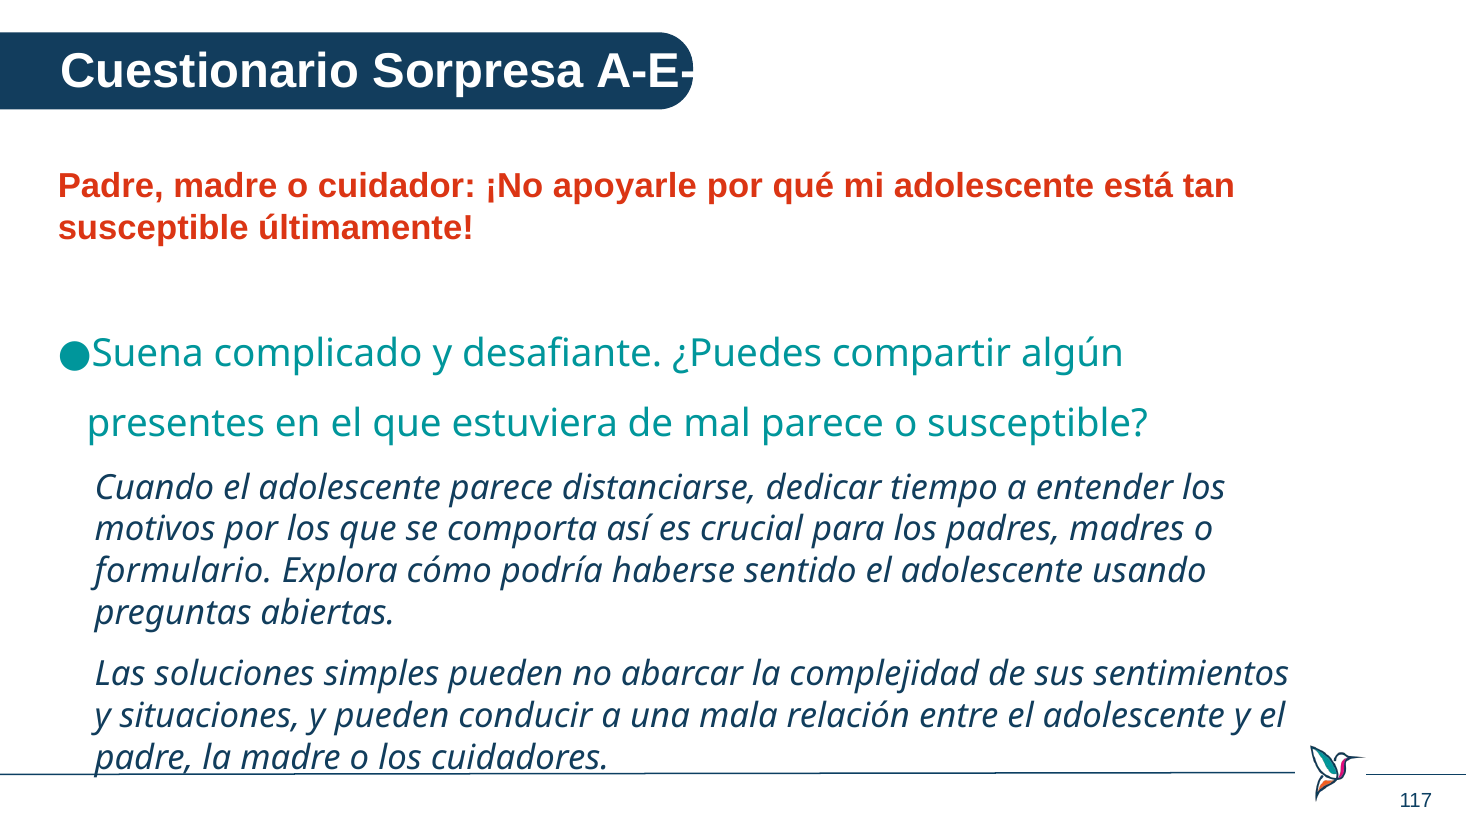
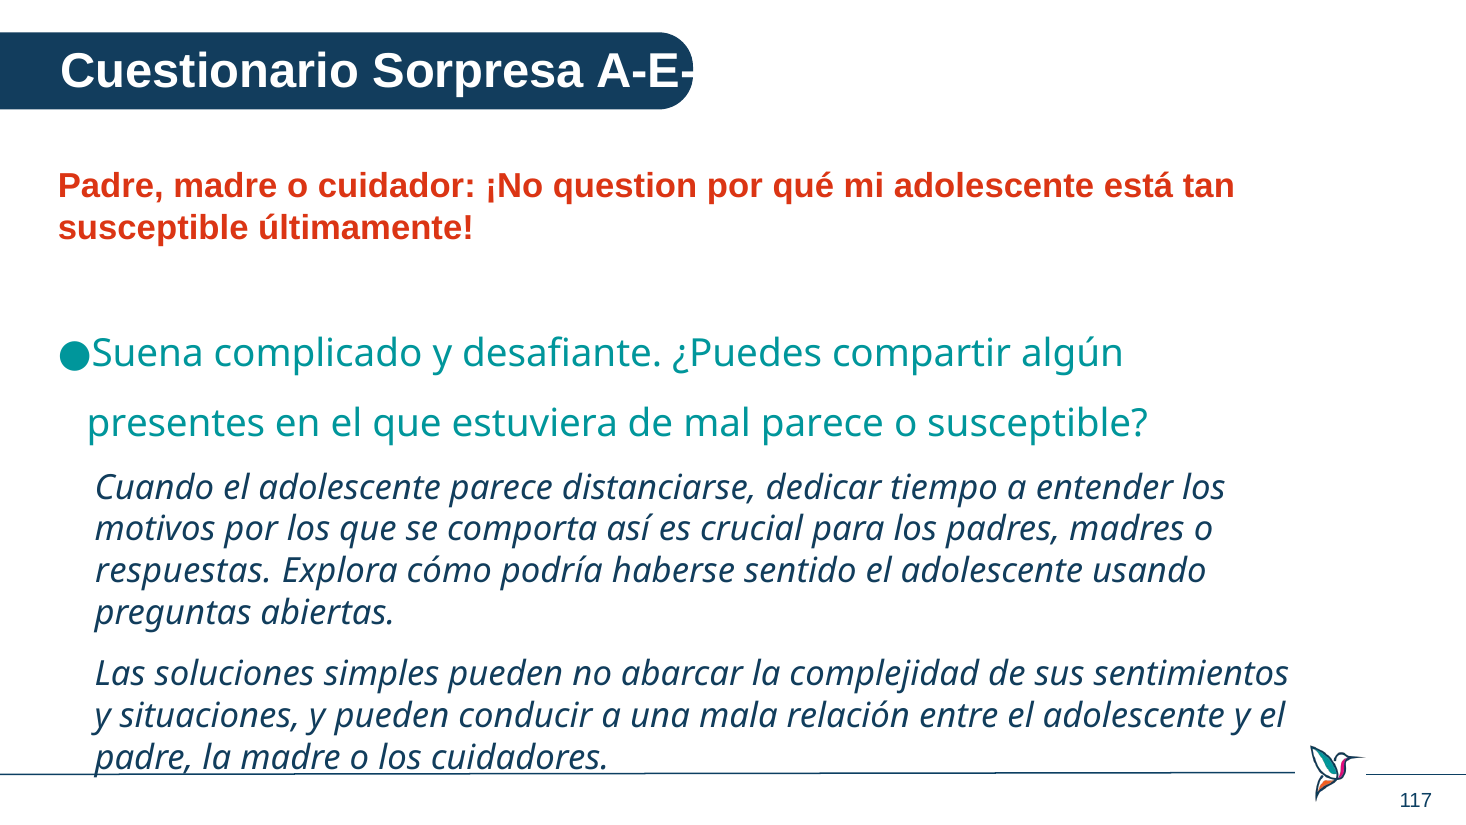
apoyarle: apoyarle -> question
formulario: formulario -> respuestas
